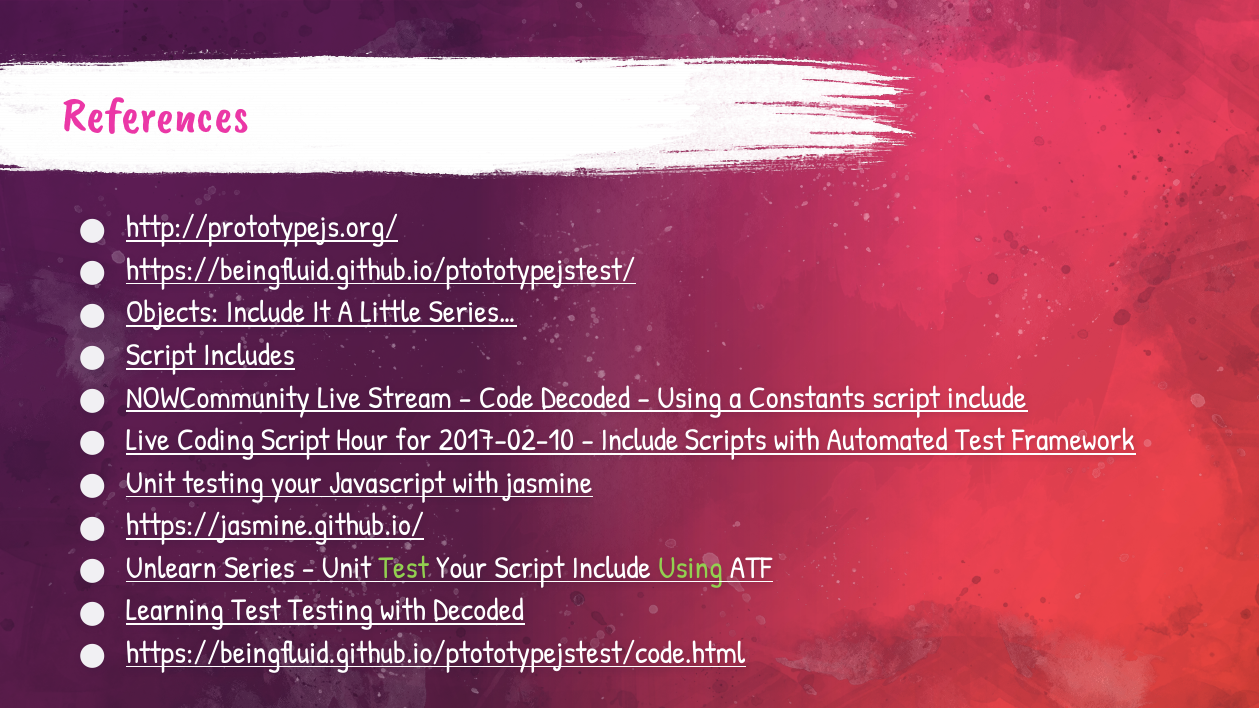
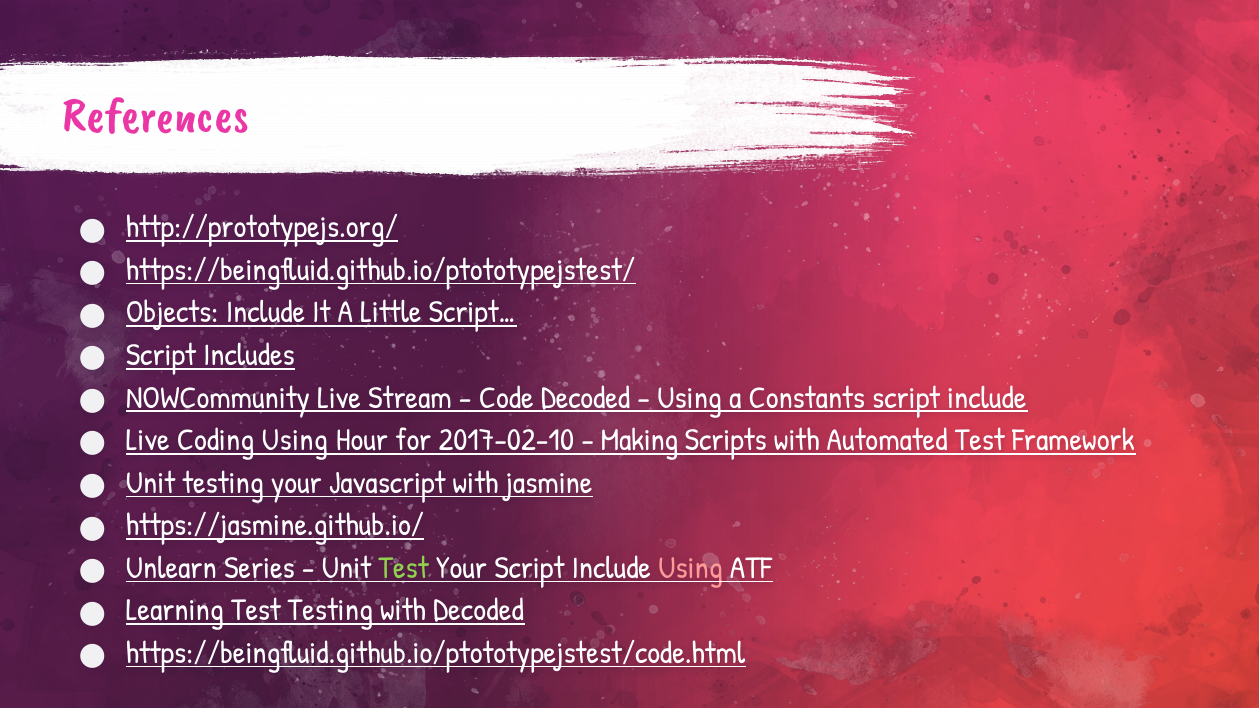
Series…: Series… -> Script…
Coding Script: Script -> Using
Include at (640, 440): Include -> Making
Using at (691, 568) colour: light green -> pink
